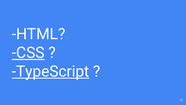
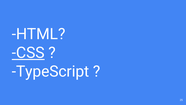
TypeScript underline: present -> none
